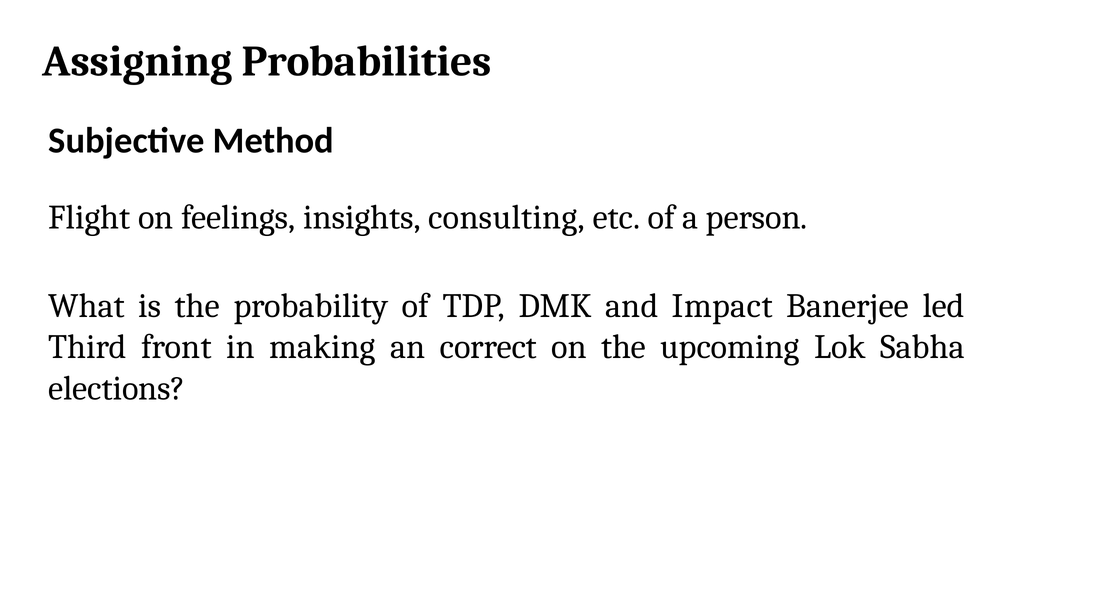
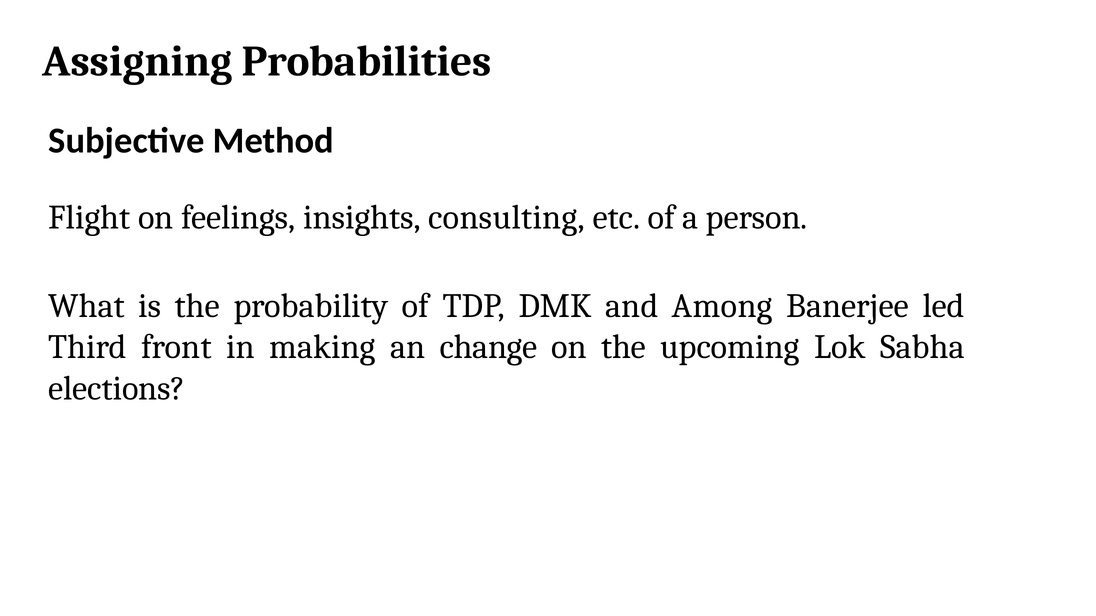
Impact: Impact -> Among
correct: correct -> change
